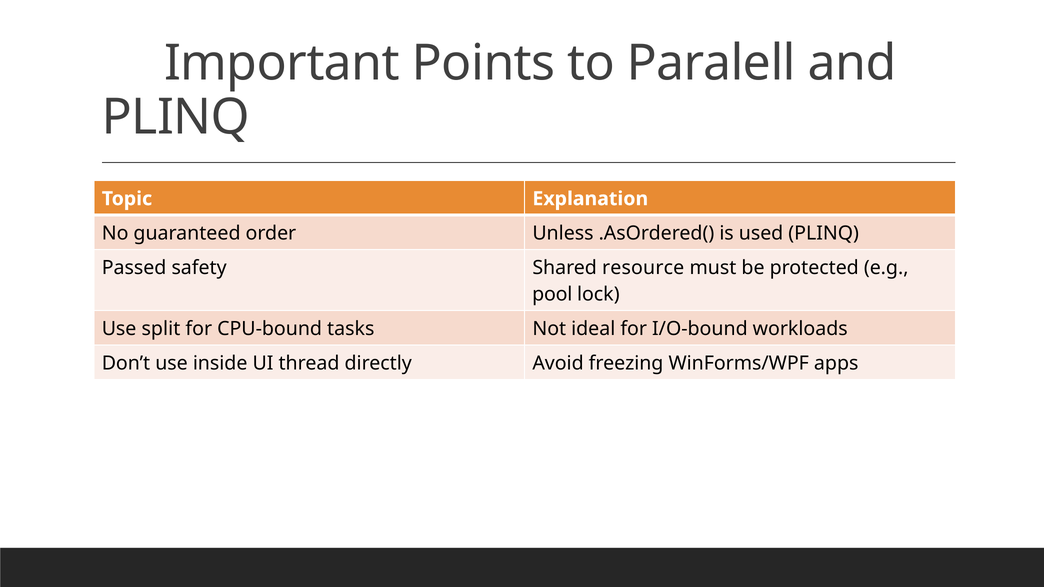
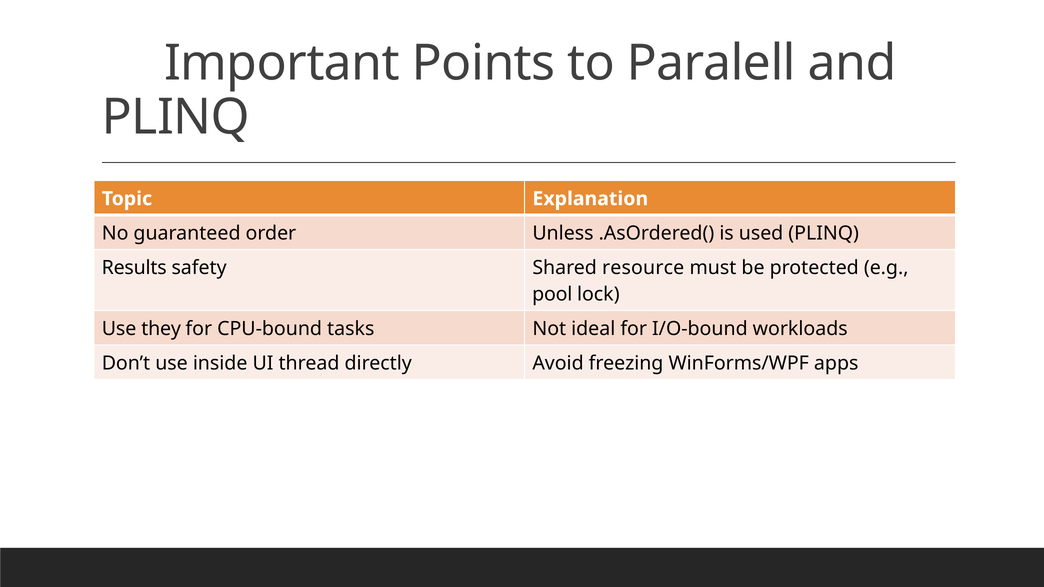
Passed: Passed -> Results
split: split -> they
